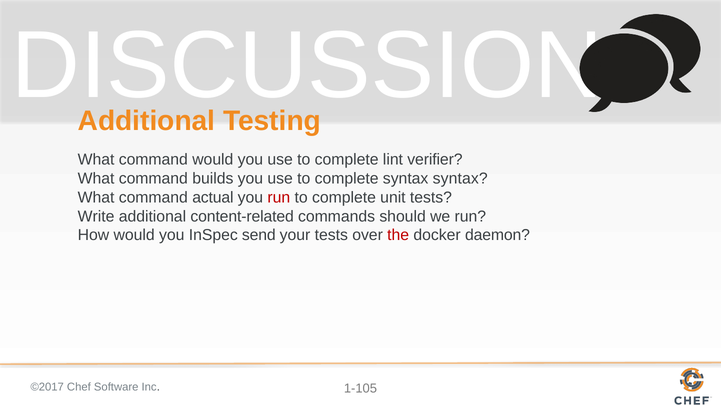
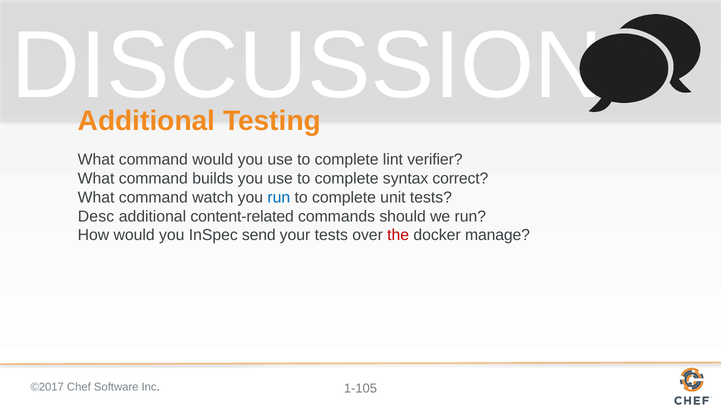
syntax syntax: syntax -> correct
actual: actual -> watch
run at (279, 197) colour: red -> blue
Write: Write -> Desc
daemon: daemon -> manage
